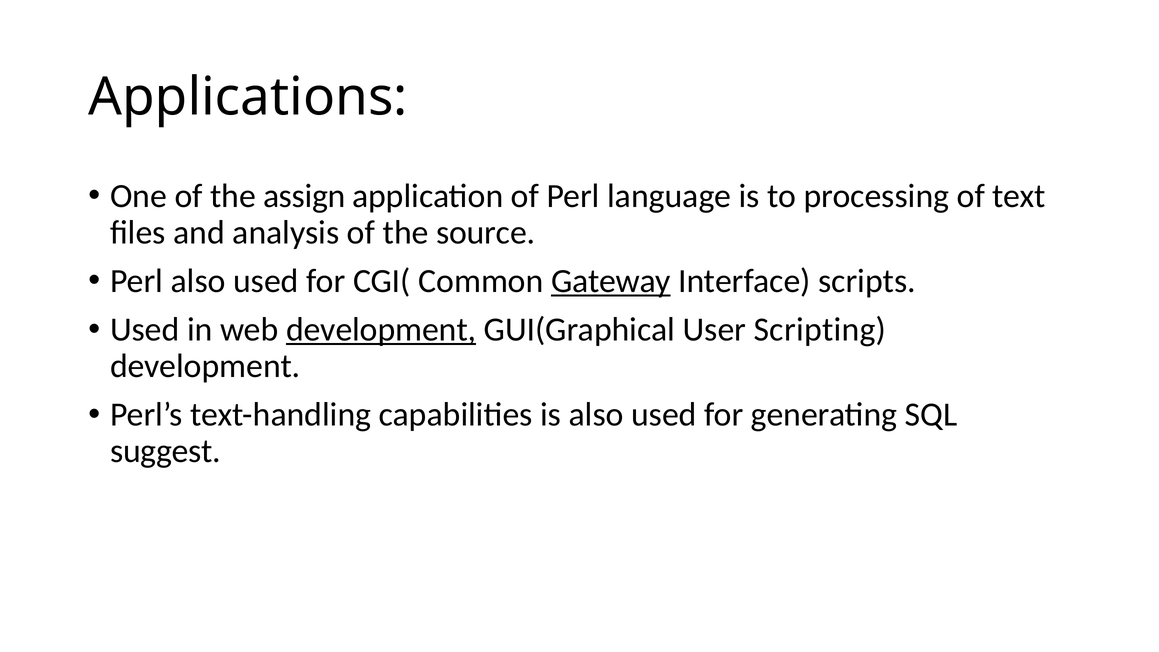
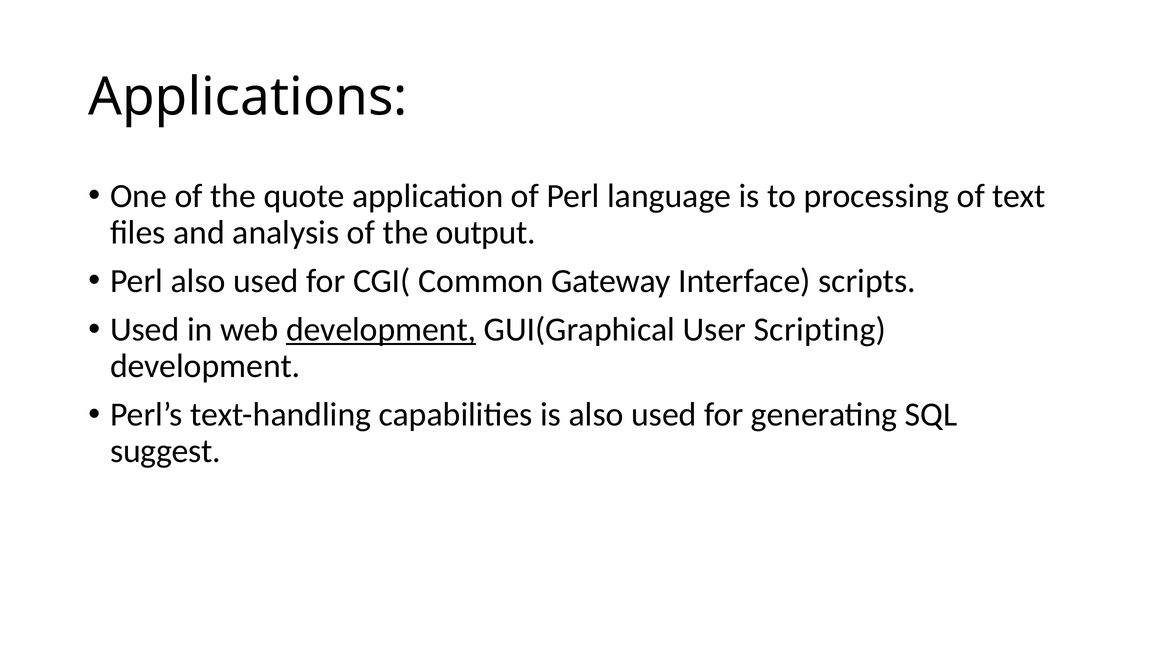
assign: assign -> quote
source: source -> output
Gateway underline: present -> none
